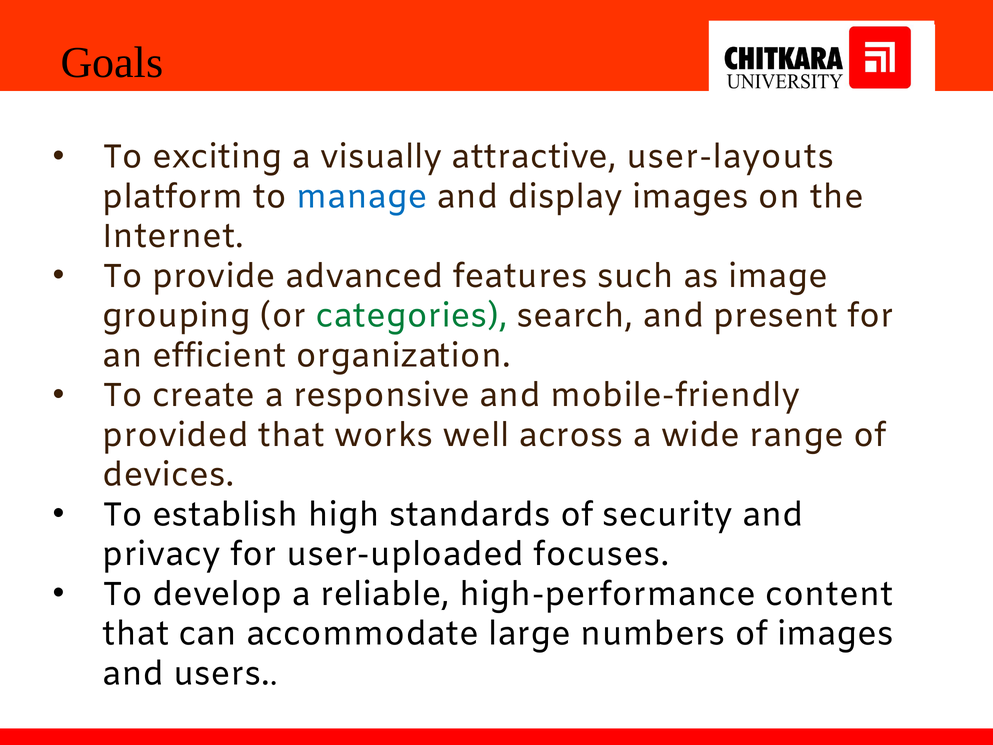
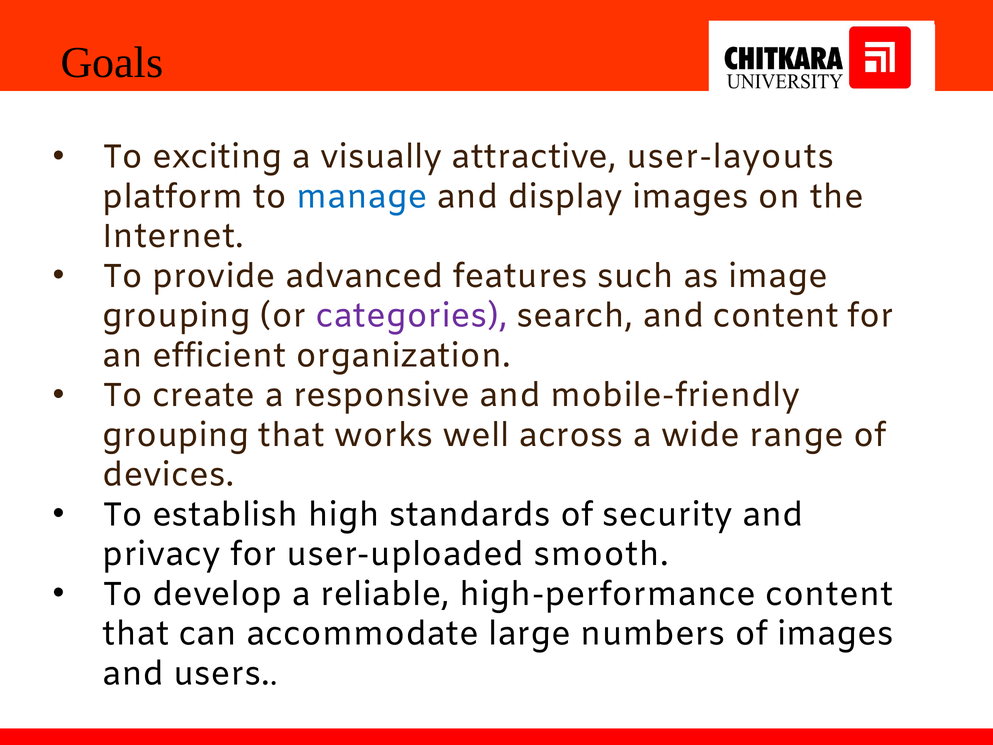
categories colour: green -> purple
and present: present -> content
provided at (176, 435): provided -> grouping
focuses: focuses -> smooth
